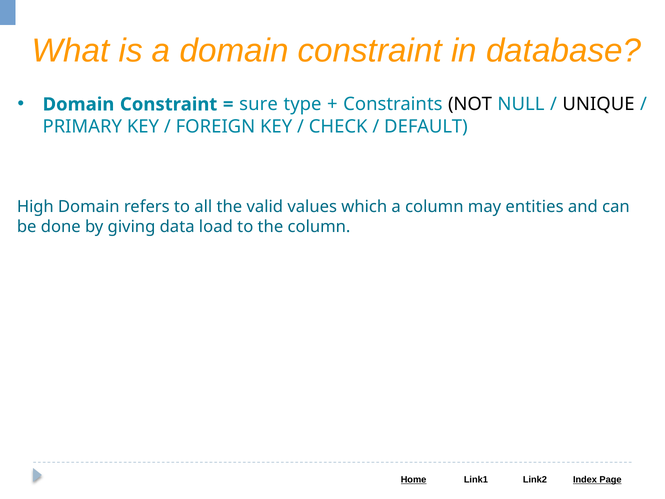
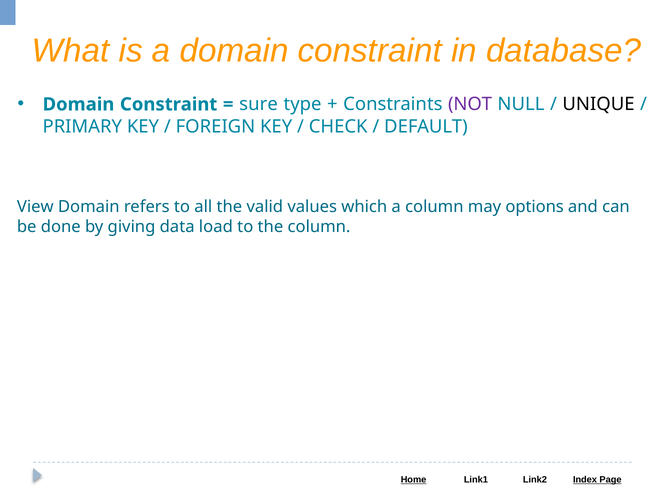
NOT colour: black -> purple
High: High -> View
entities: entities -> options
